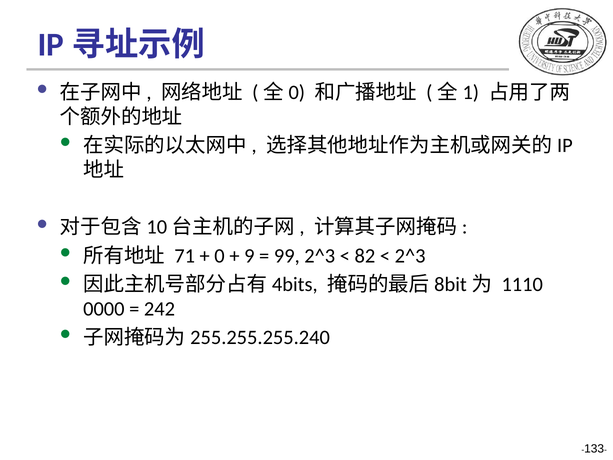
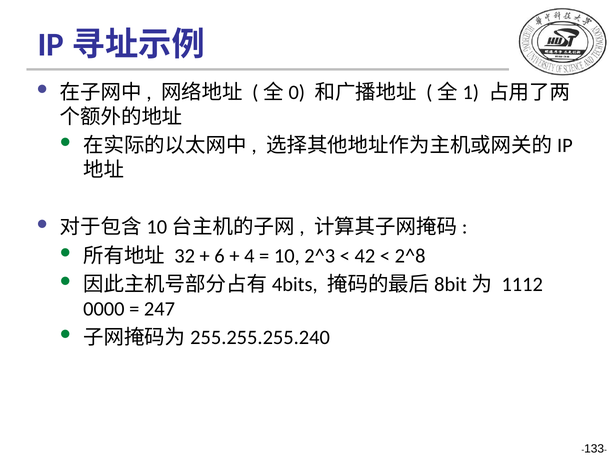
71: 71 -> 32
0: 0 -> 6
9: 9 -> 4
99: 99 -> 10
82: 82 -> 42
2^3 at (410, 256): 2^3 -> 2^8
1110: 1110 -> 1112
242: 242 -> 247
